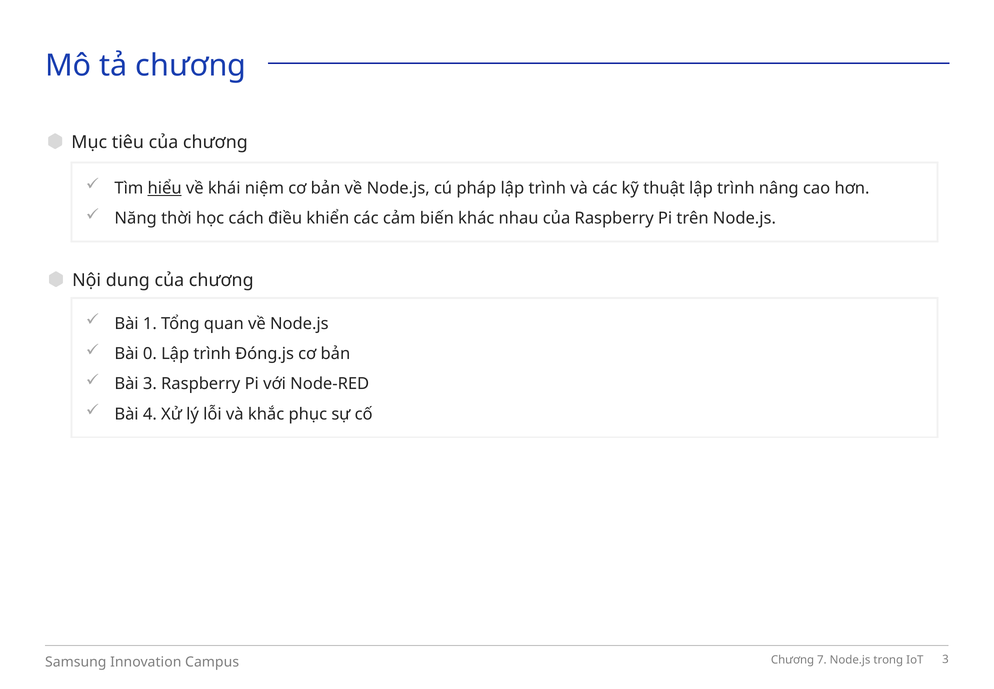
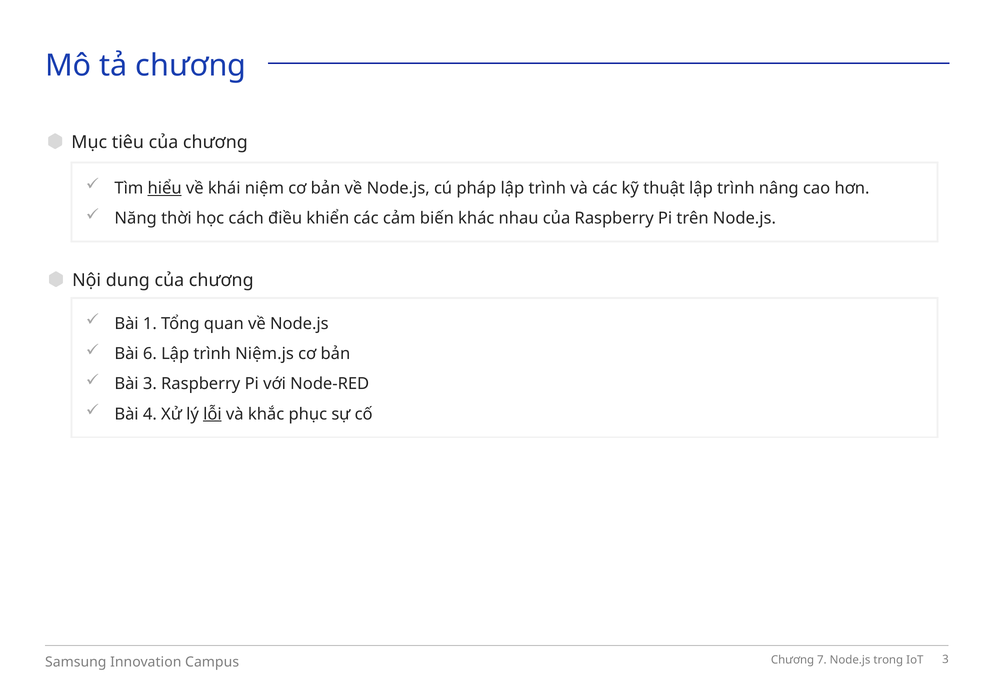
0: 0 -> 6
Đóng.js: Đóng.js -> Niệm.js
lỗi underline: none -> present
